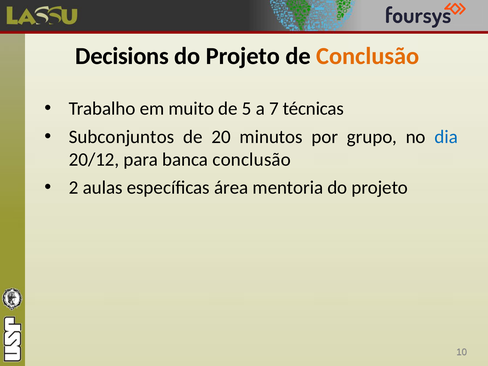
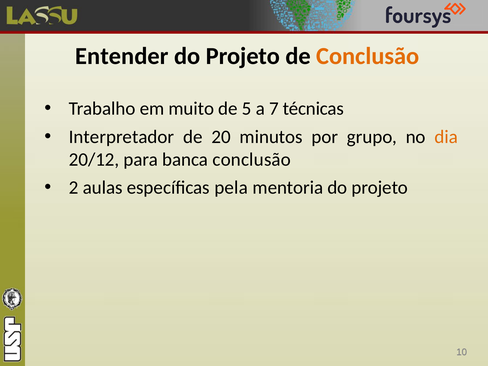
Decisions: Decisions -> Entender
Subconjuntos: Subconjuntos -> Interpretador
dia colour: blue -> orange
área: área -> pela
